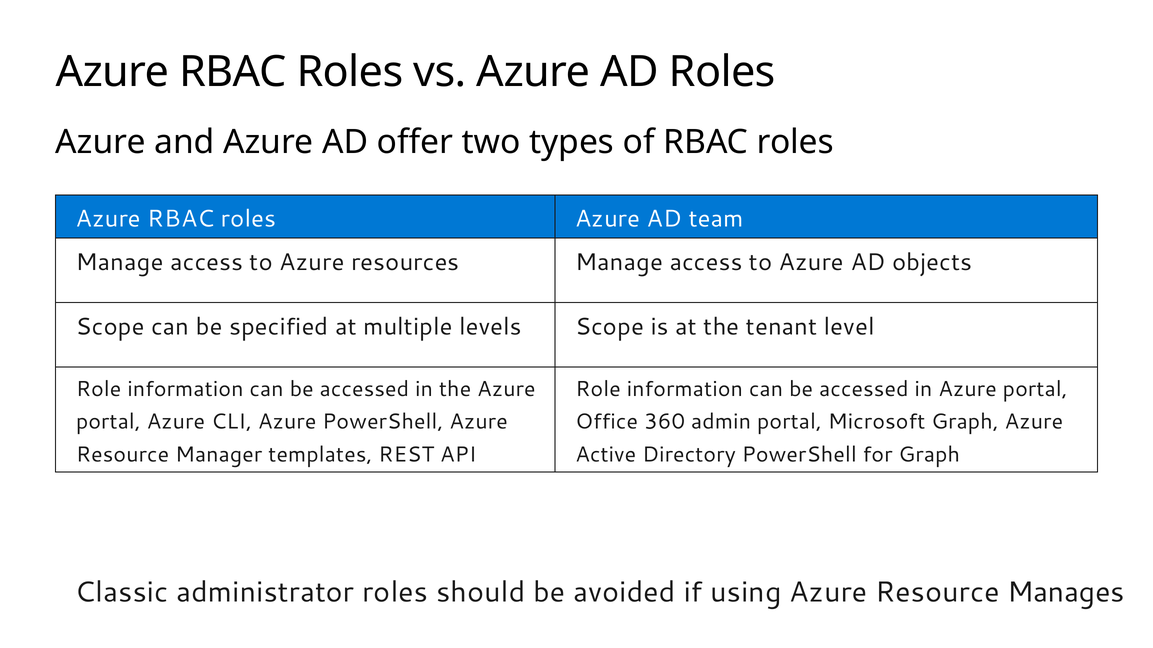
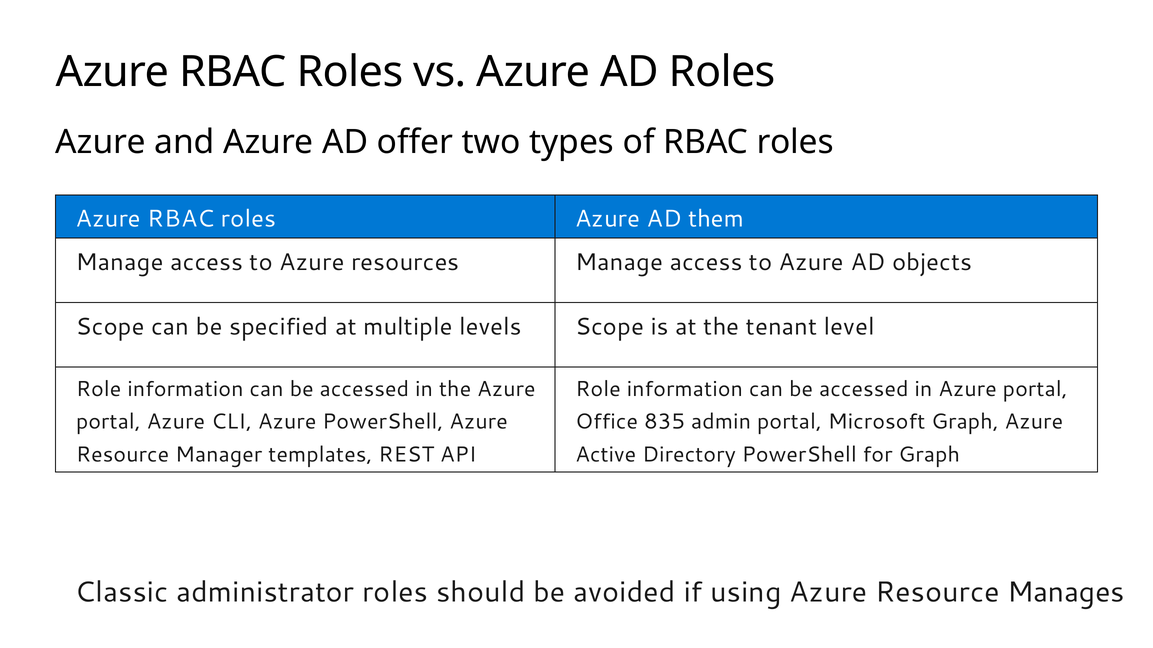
team: team -> them
360: 360 -> 835
